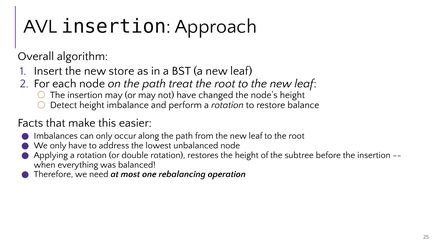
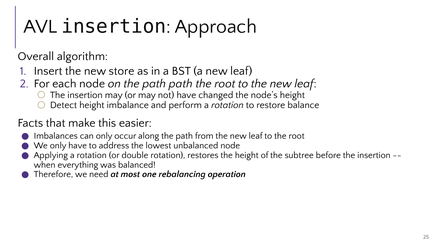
path treat: treat -> path
